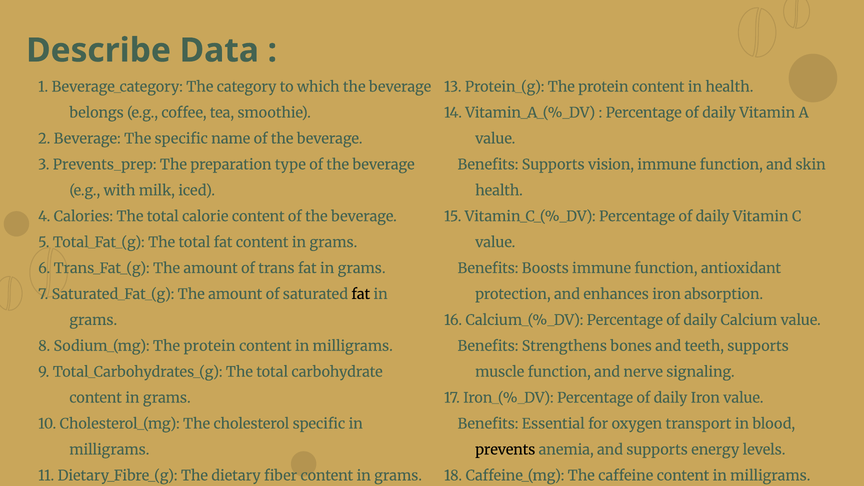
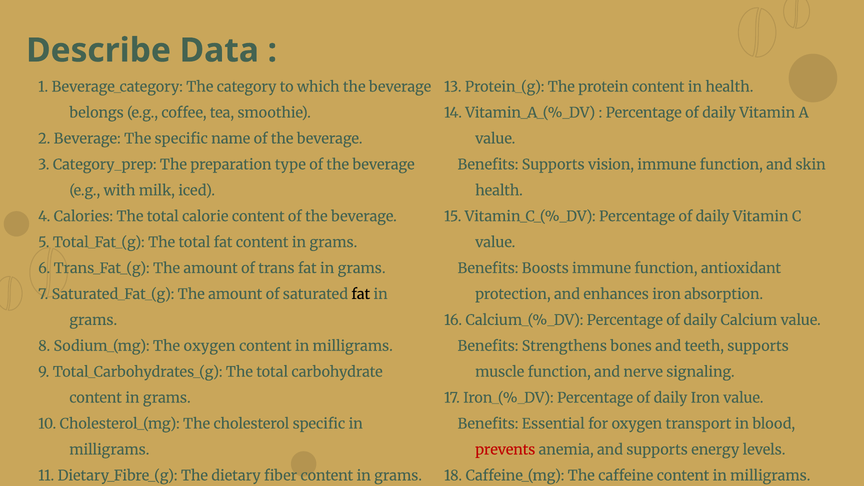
Prevents_prep: Prevents_prep -> Category_prep
Sodium_(mg The protein: protein -> oxygen
prevents colour: black -> red
